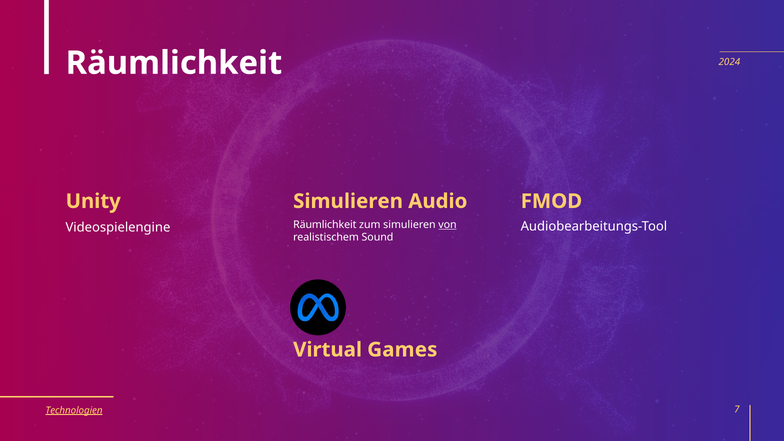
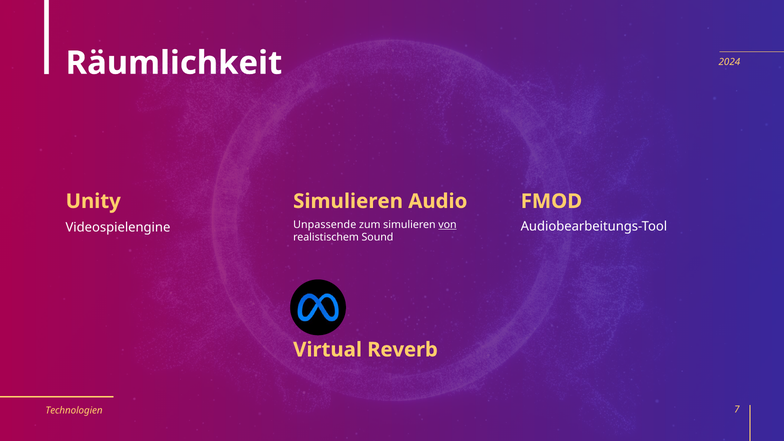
Räumlichkeit at (325, 225): Räumlichkeit -> Unpassende
Games: Games -> Reverb
Technologien underline: present -> none
